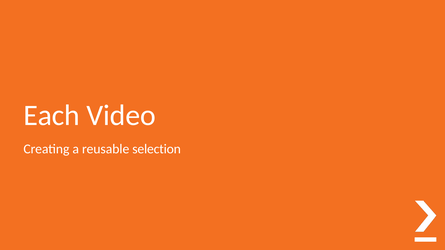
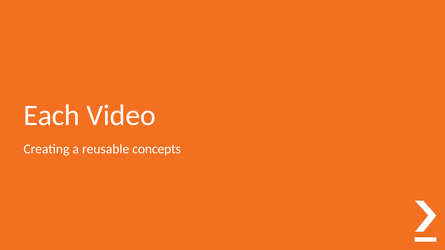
selection: selection -> concepts
